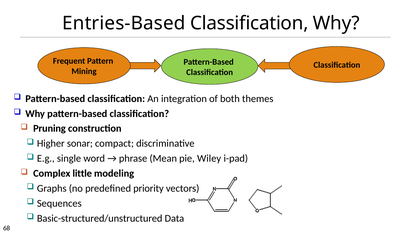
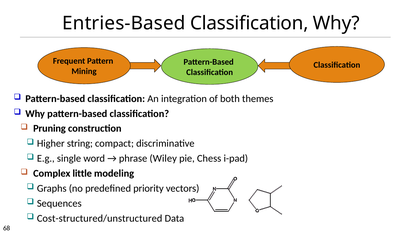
sonar: sonar -> string
Mean: Mean -> Wiley
Wiley: Wiley -> Chess
Basic-structured/unstructured: Basic-structured/unstructured -> Cost-structured/unstructured
